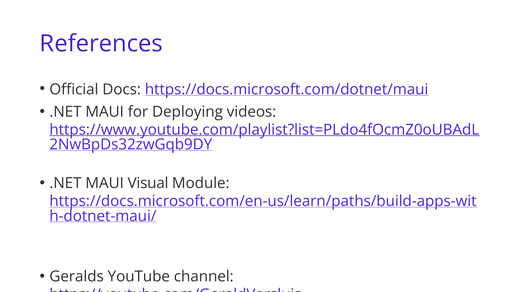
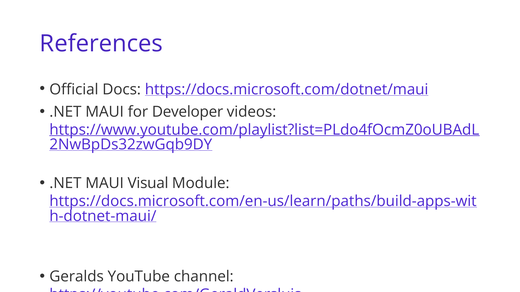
Deploying: Deploying -> Developer
